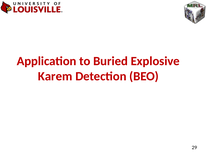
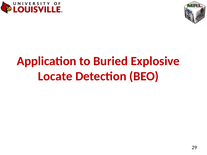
Karem: Karem -> Locate
